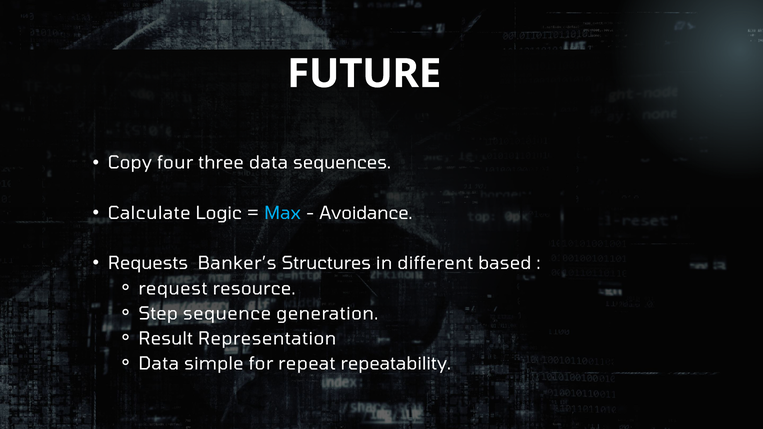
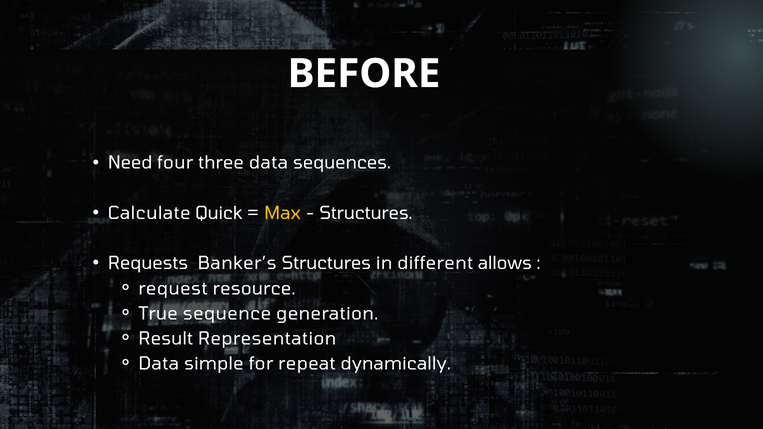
FUTURE: FUTURE -> BEFORE
Copy: Copy -> Need
Logic: Logic -> Quick
Max colour: light blue -> yellow
Avoidance at (366, 213): Avoidance -> Structures
based: based -> allows
Step: Step -> True
repeatability: repeatability -> dynamically
